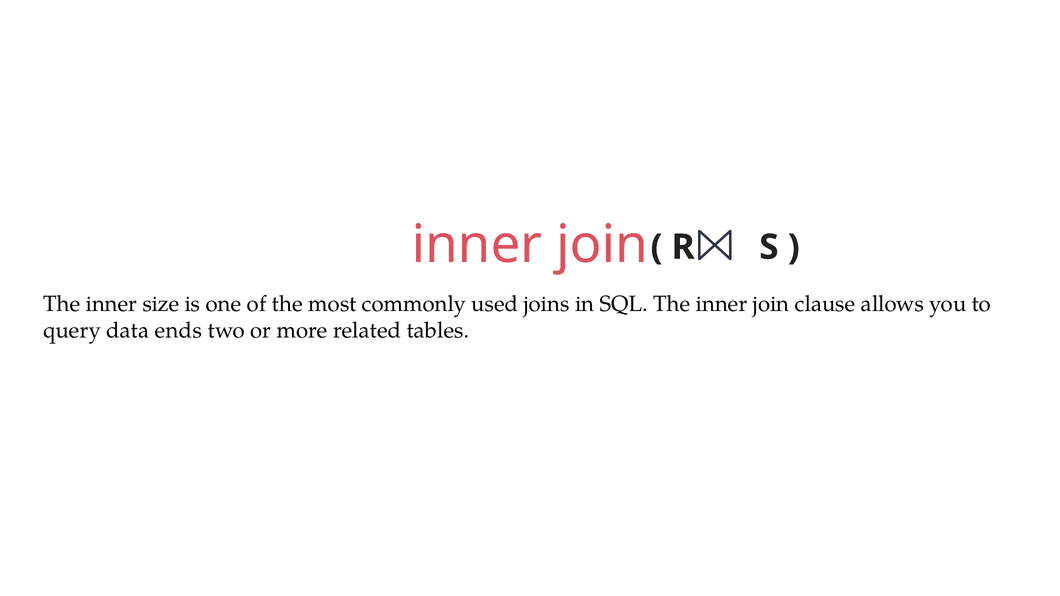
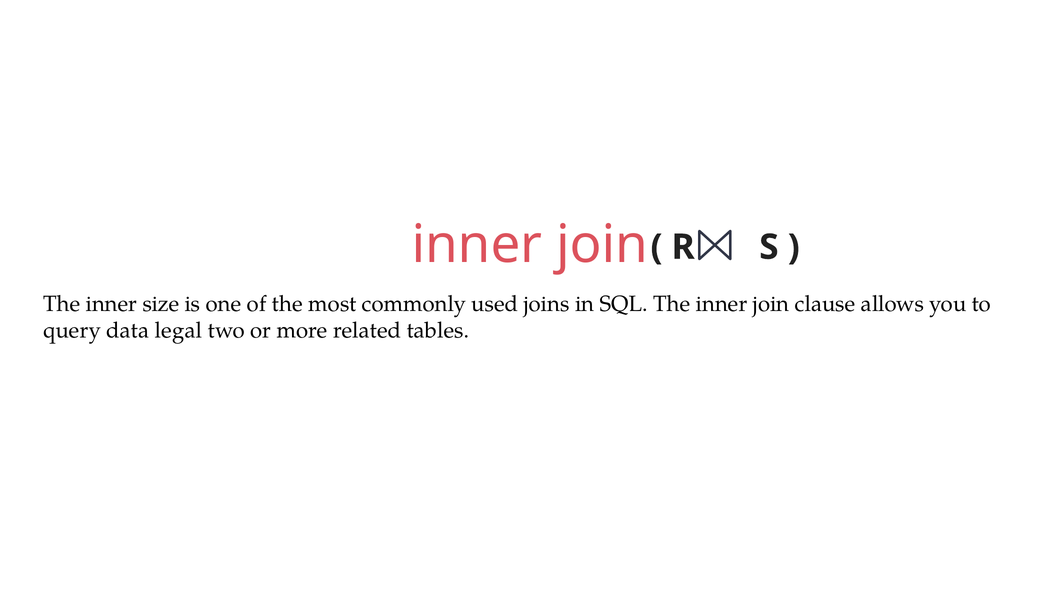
ends: ends -> legal
